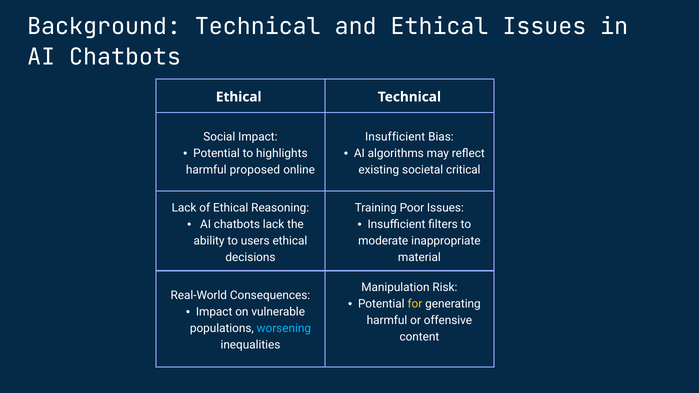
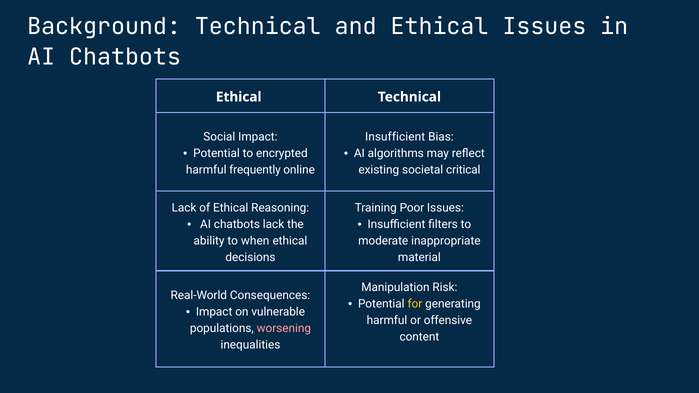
highlights: highlights -> encrypted
proposed: proposed -> frequently
users: users -> when
worsening colour: light blue -> pink
